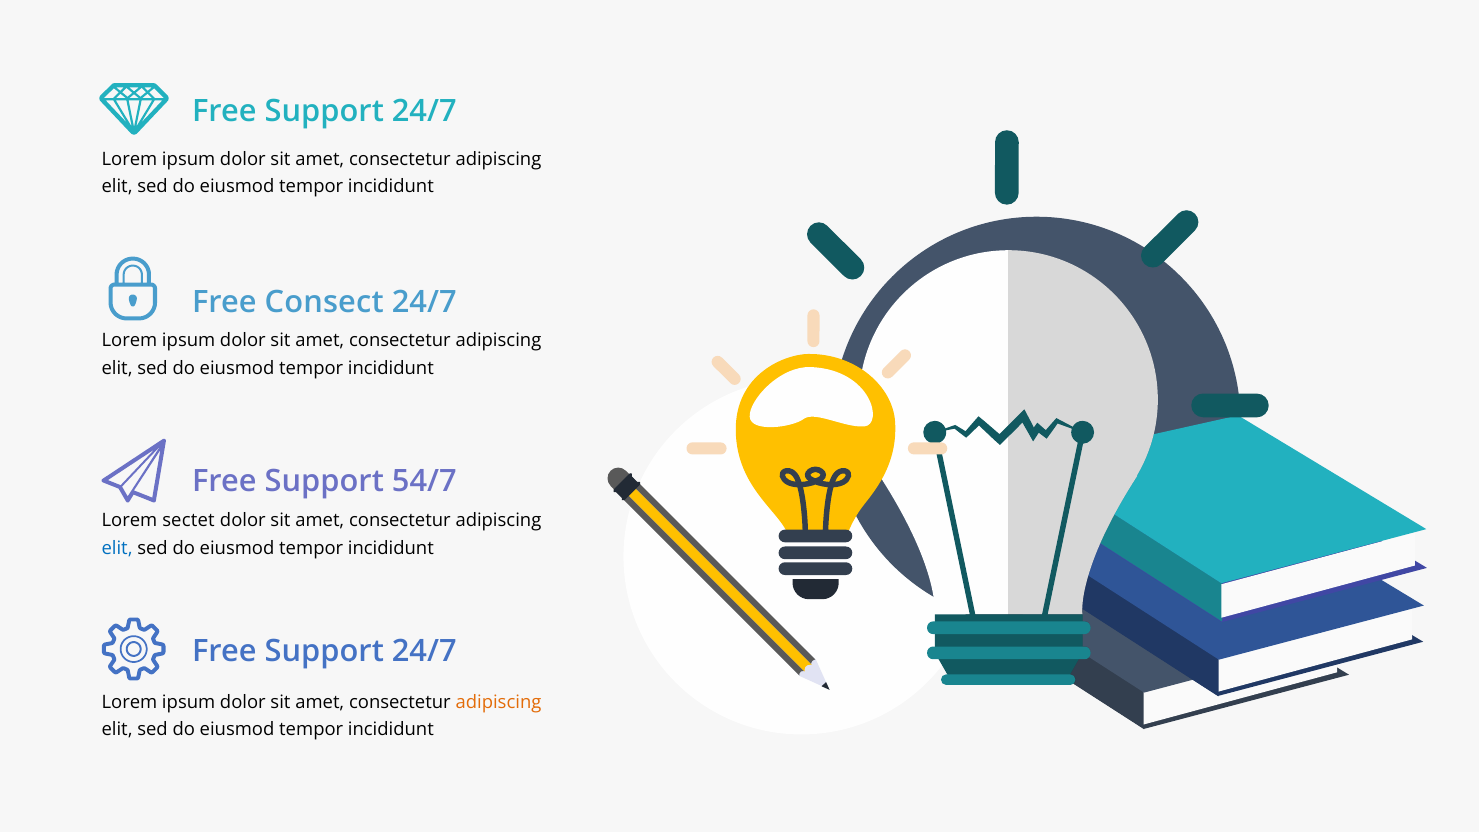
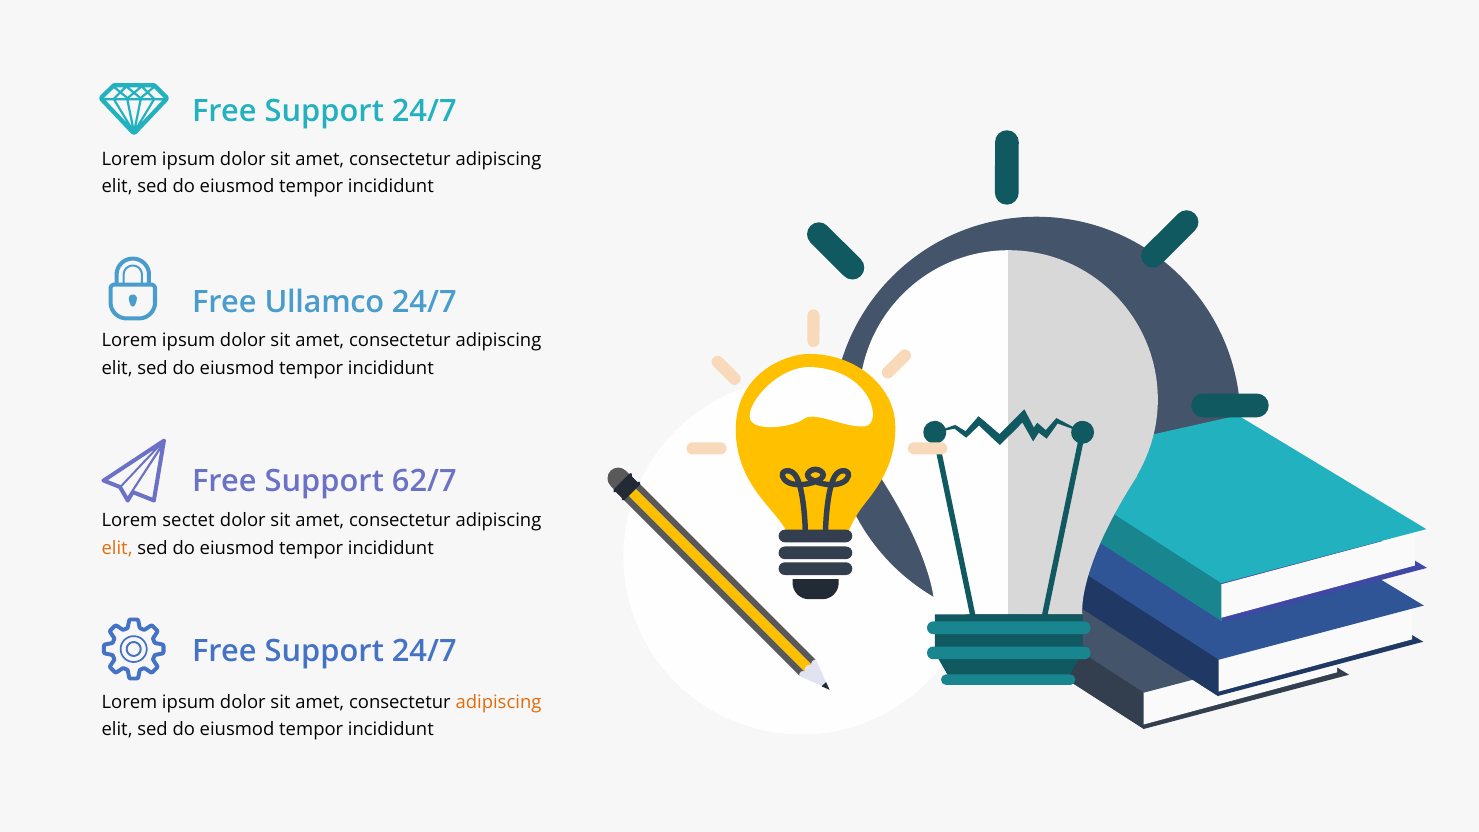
Consect: Consect -> Ullamco
54/7: 54/7 -> 62/7
elit at (117, 549) colour: blue -> orange
